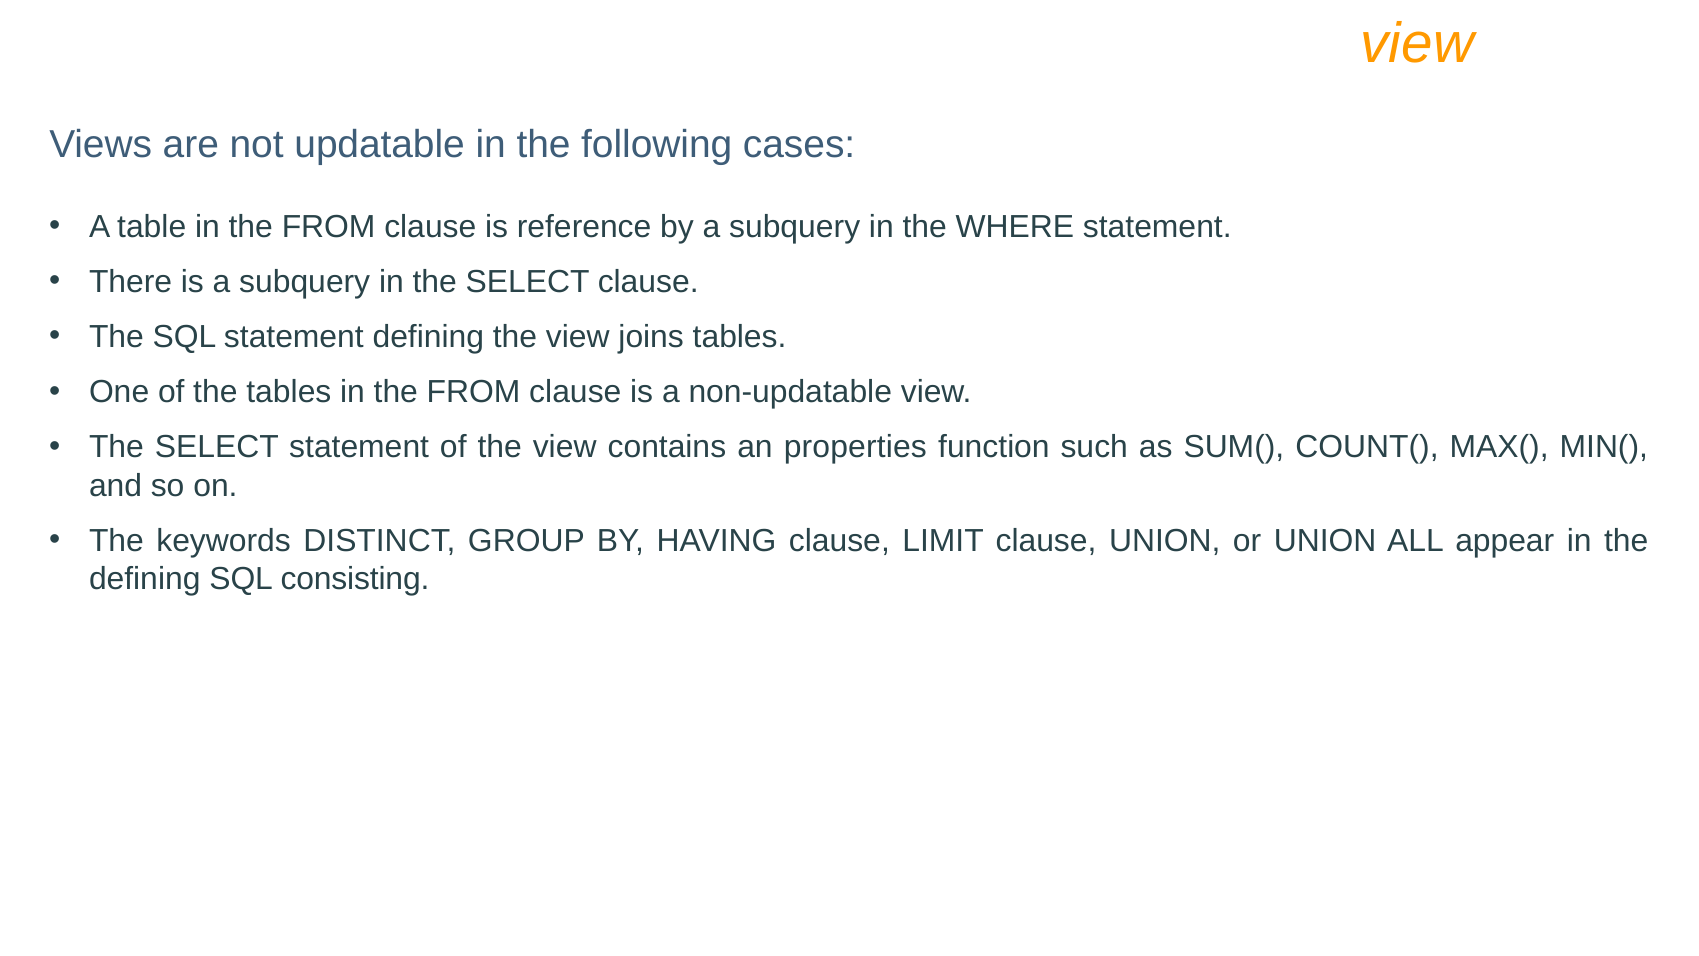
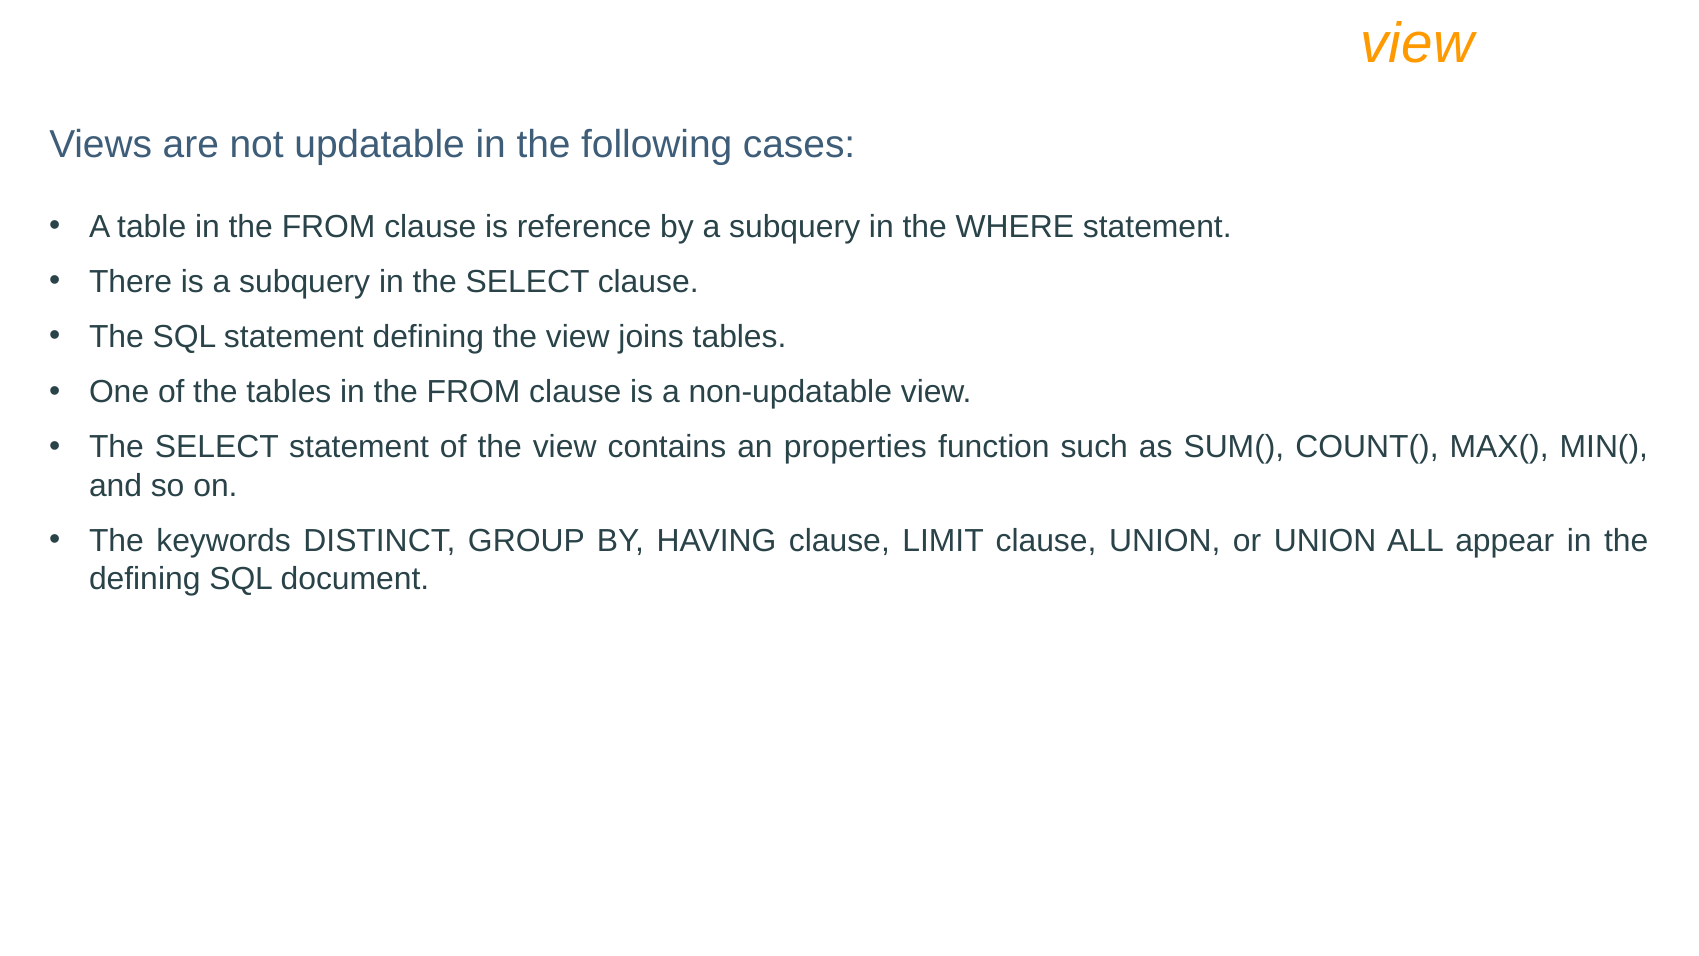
consisting: consisting -> document
